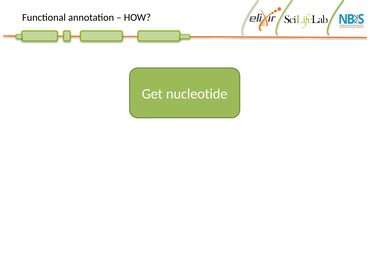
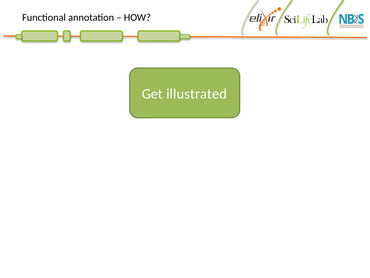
nucleotide: nucleotide -> illustrated
